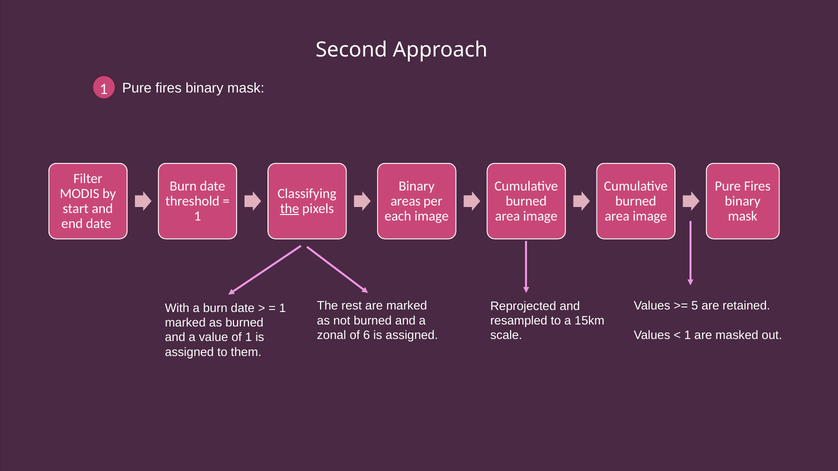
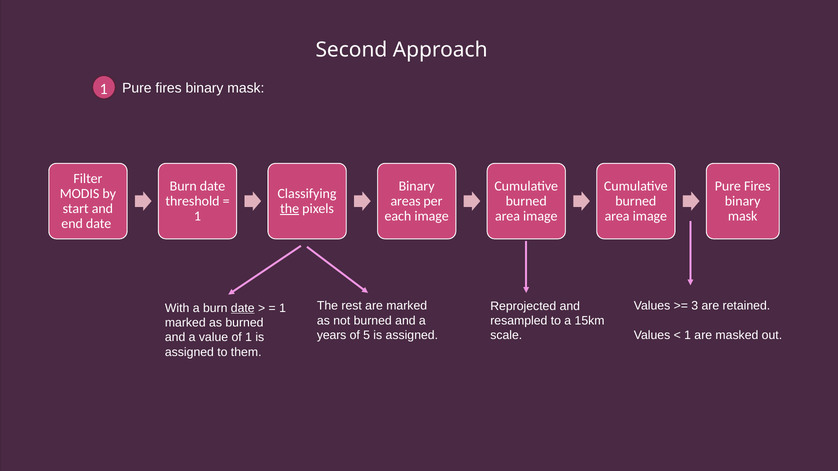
5: 5 -> 3
date at (243, 308) underline: none -> present
zonal: zonal -> years
6: 6 -> 5
